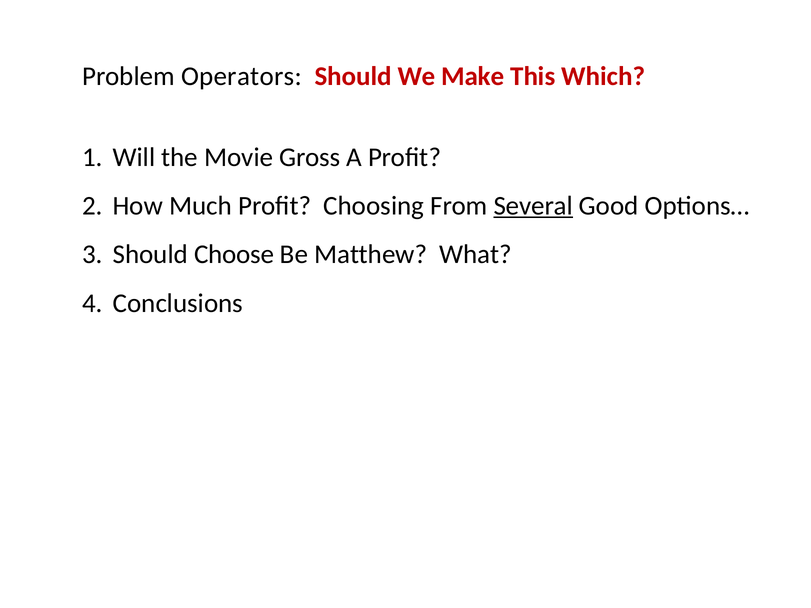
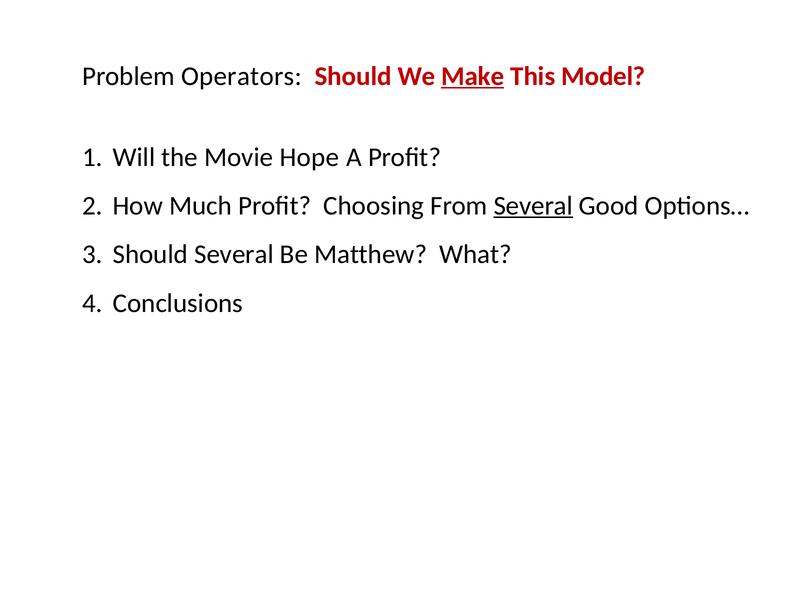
Make underline: none -> present
Which: Which -> Model
Gross: Gross -> Hope
Should Choose: Choose -> Several
